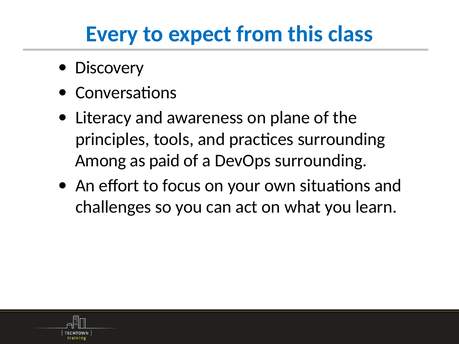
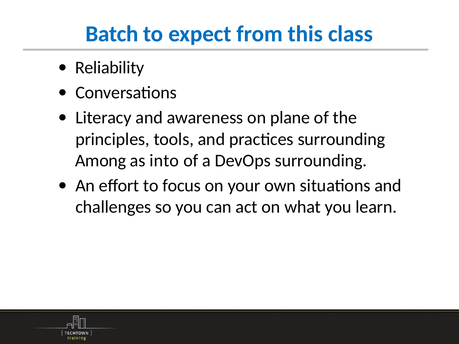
Every: Every -> Batch
Discovery: Discovery -> Reliability
paid: paid -> into
